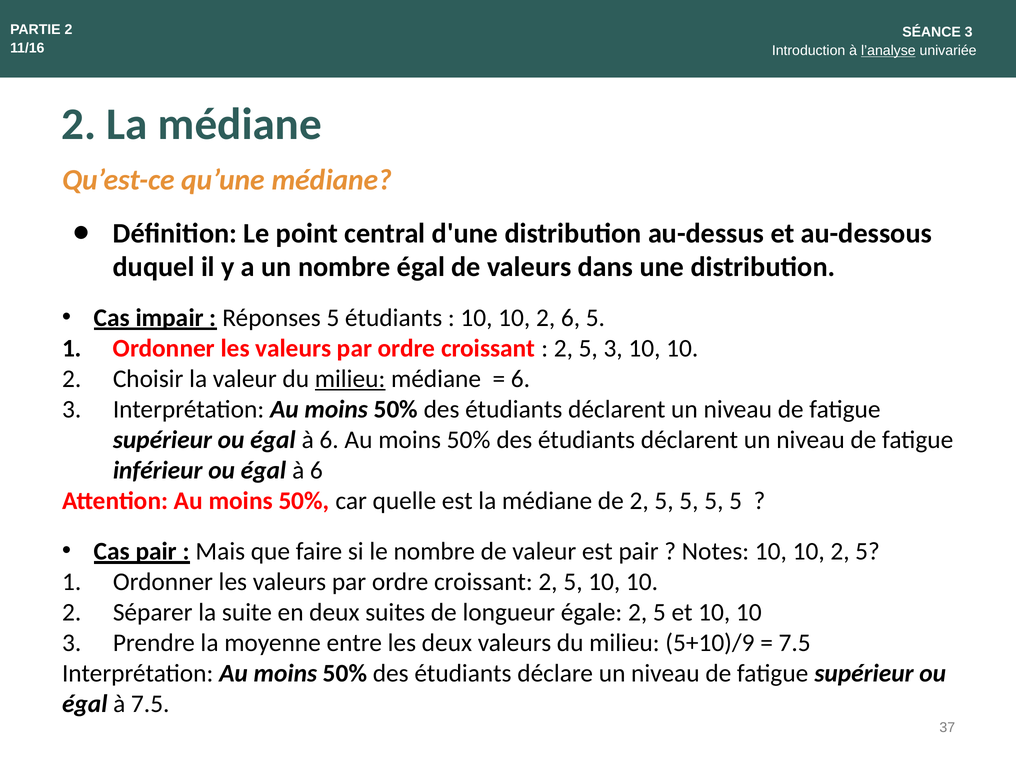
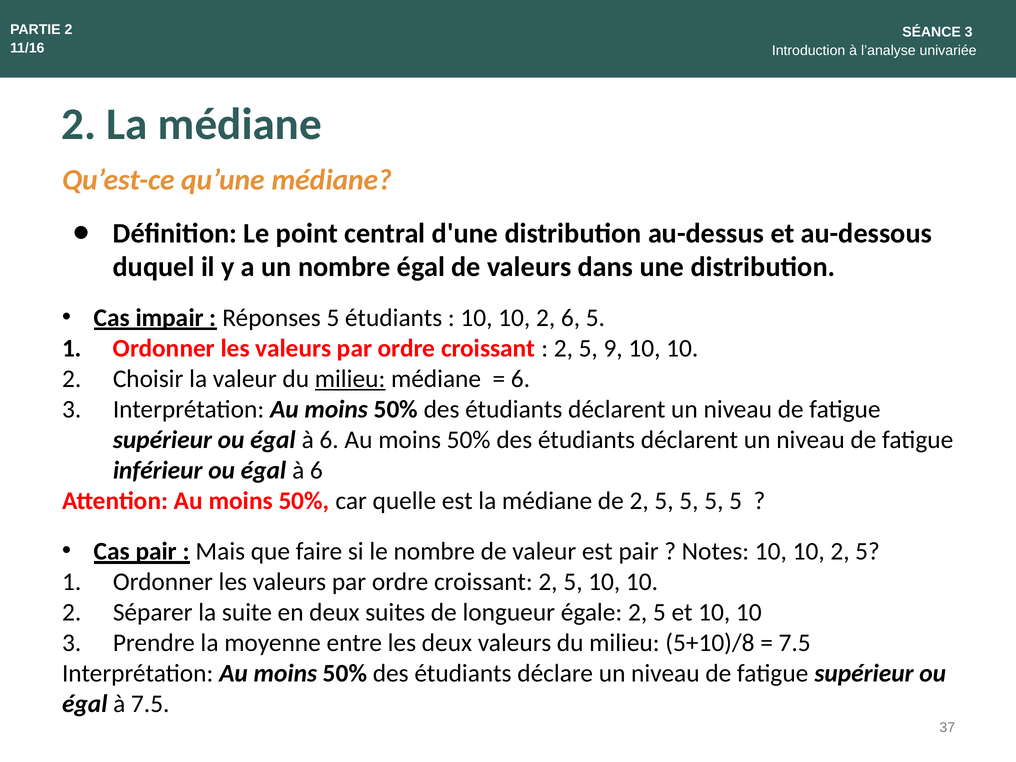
l’analyse underline: present -> none
5 3: 3 -> 9
5+10)/9: 5+10)/9 -> 5+10)/8
